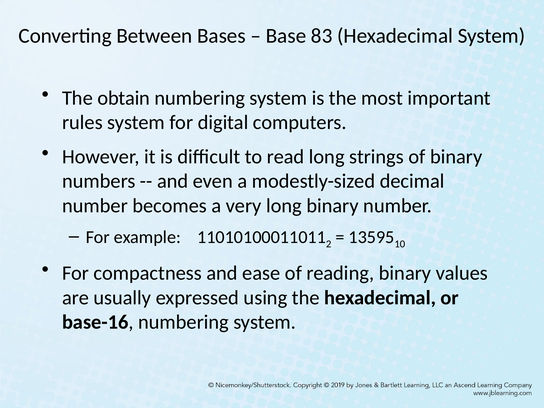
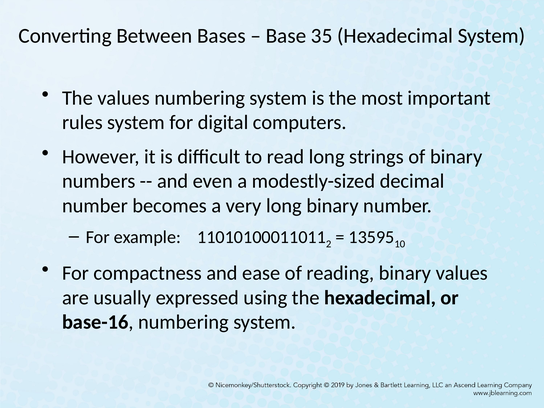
83: 83 -> 35
The obtain: obtain -> values
